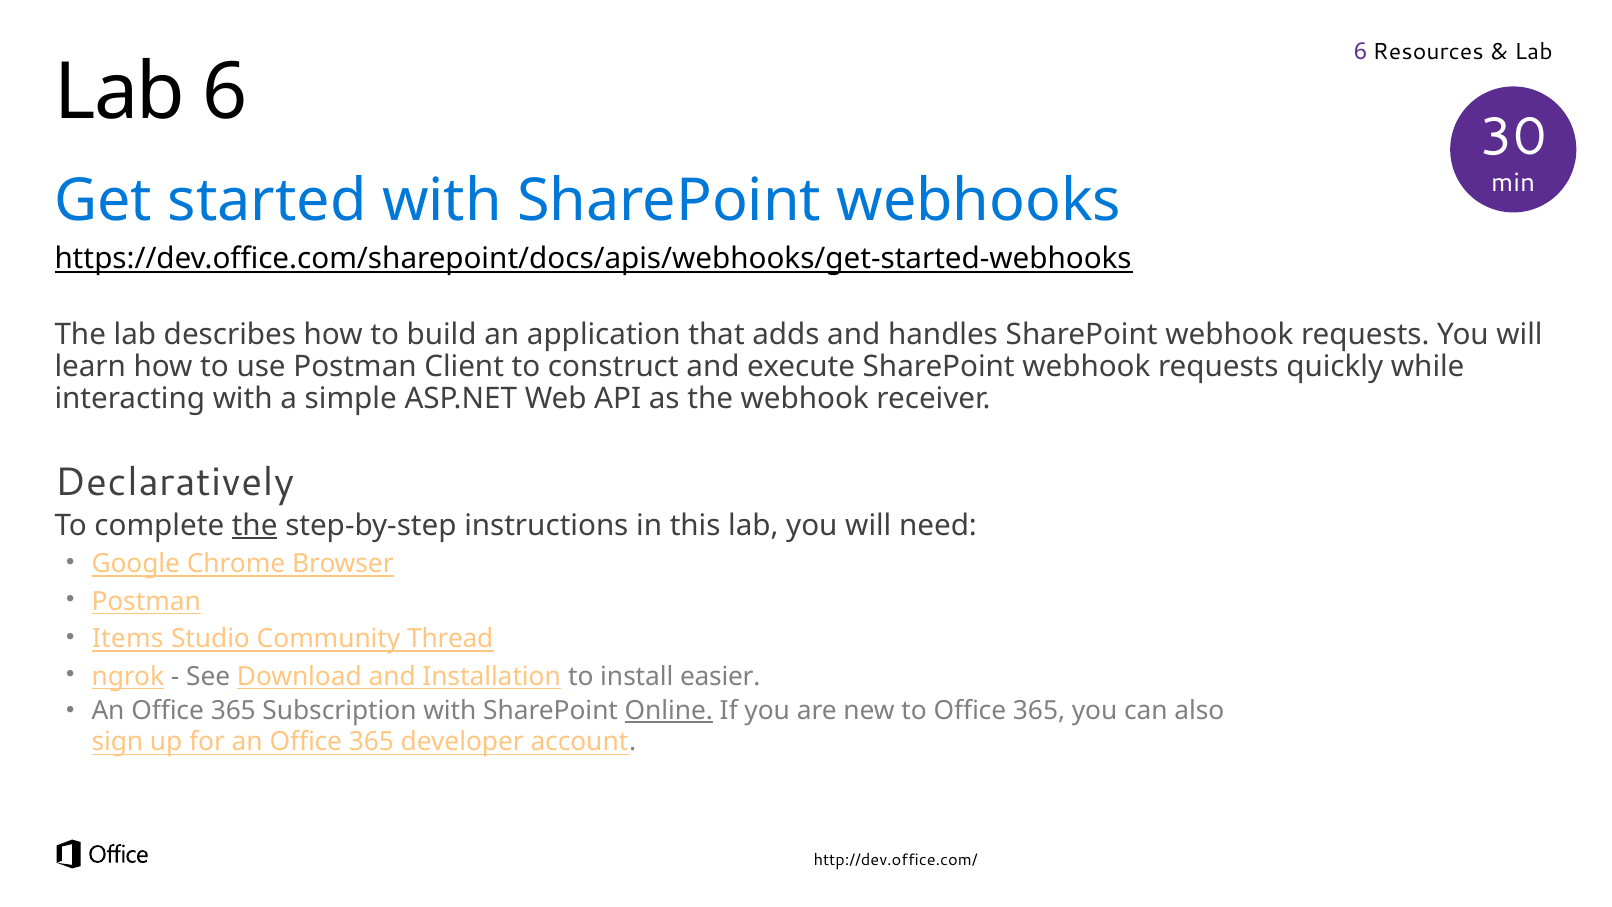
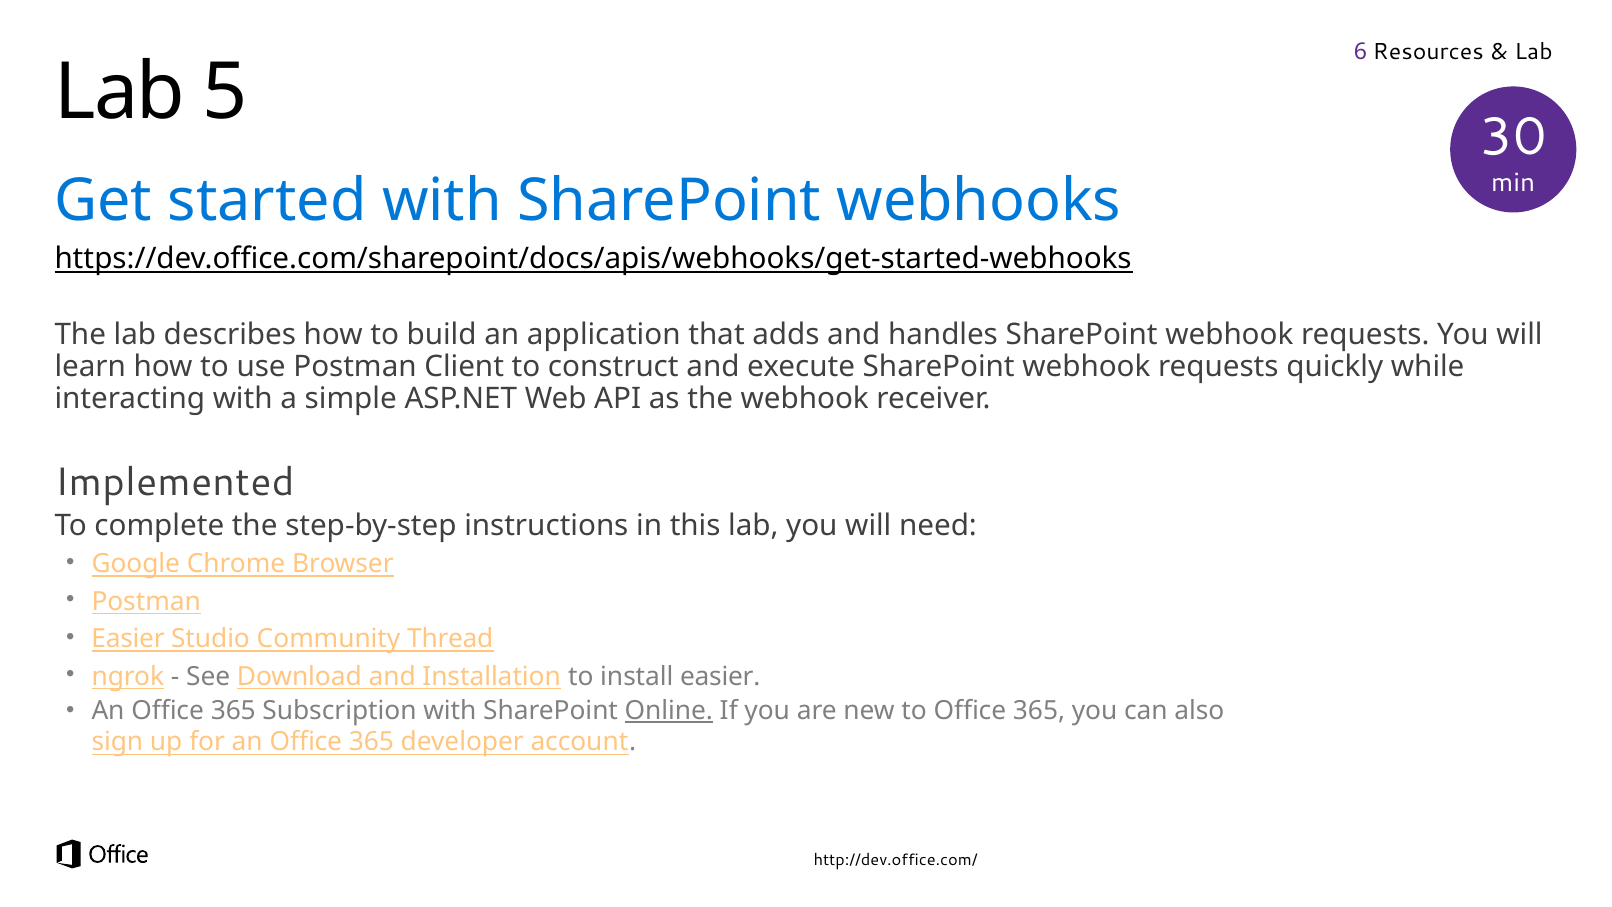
Lab 6: 6 -> 5
Declaratively: Declaratively -> Implemented
the at (255, 525) underline: present -> none
Items at (128, 639): Items -> Easier
